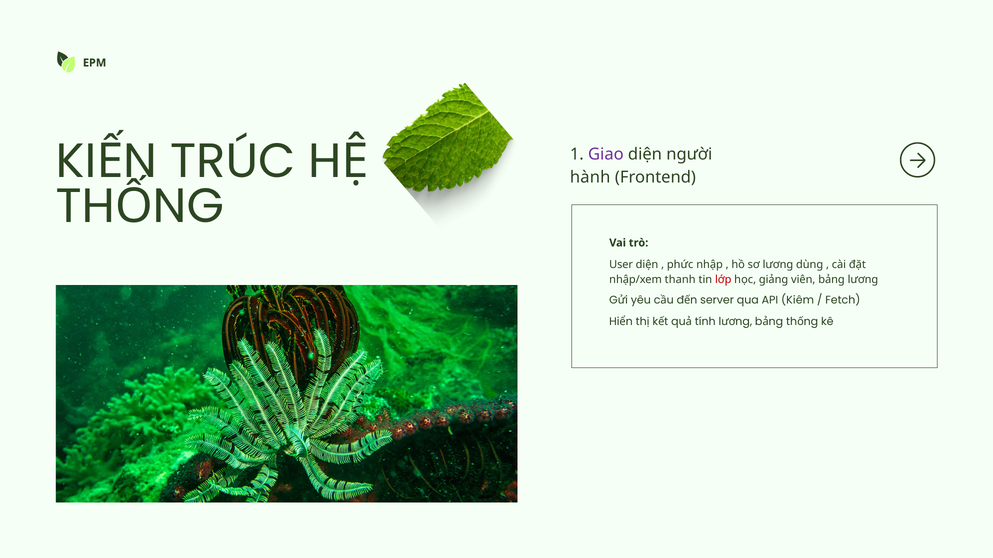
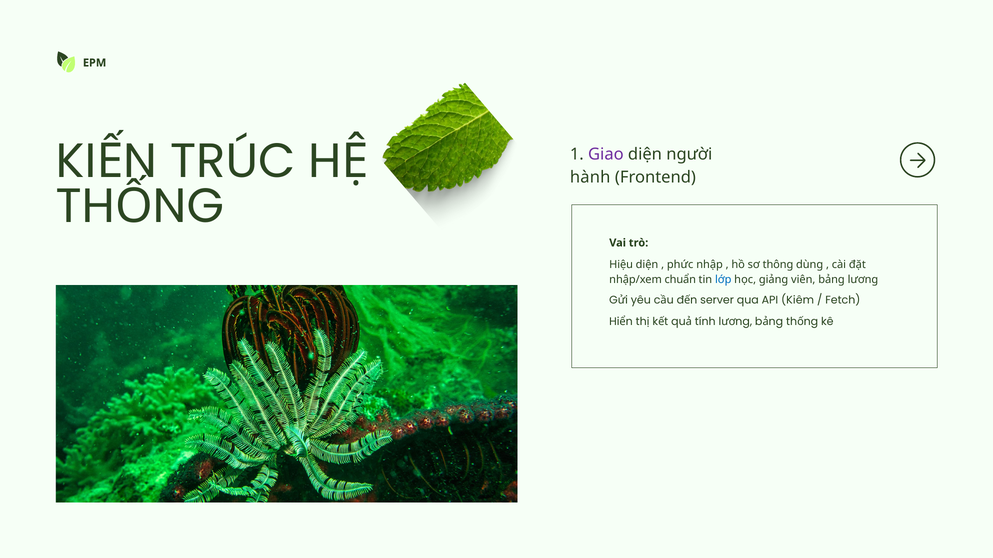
User: User -> Hiệu
sơ lương: lương -> thông
thanh: thanh -> chuẩn
lớp colour: red -> blue
